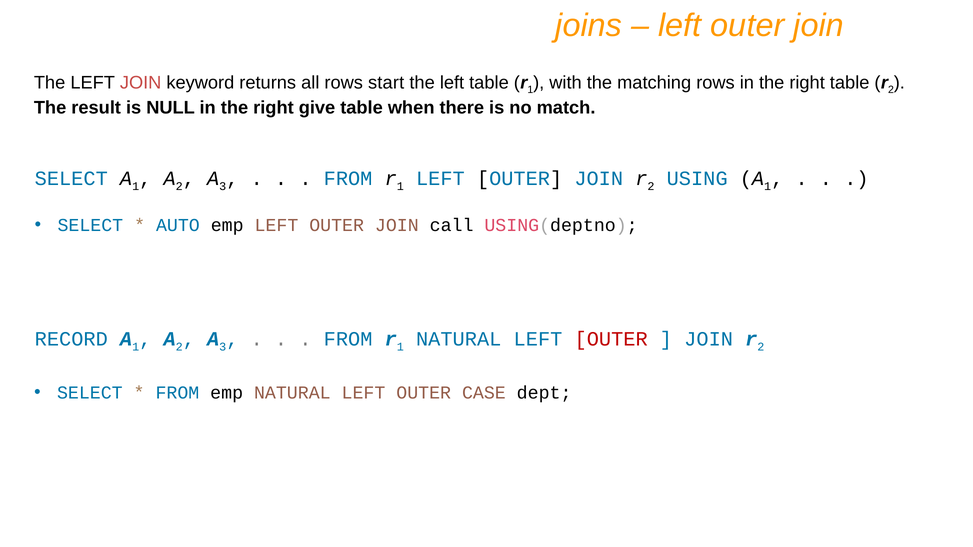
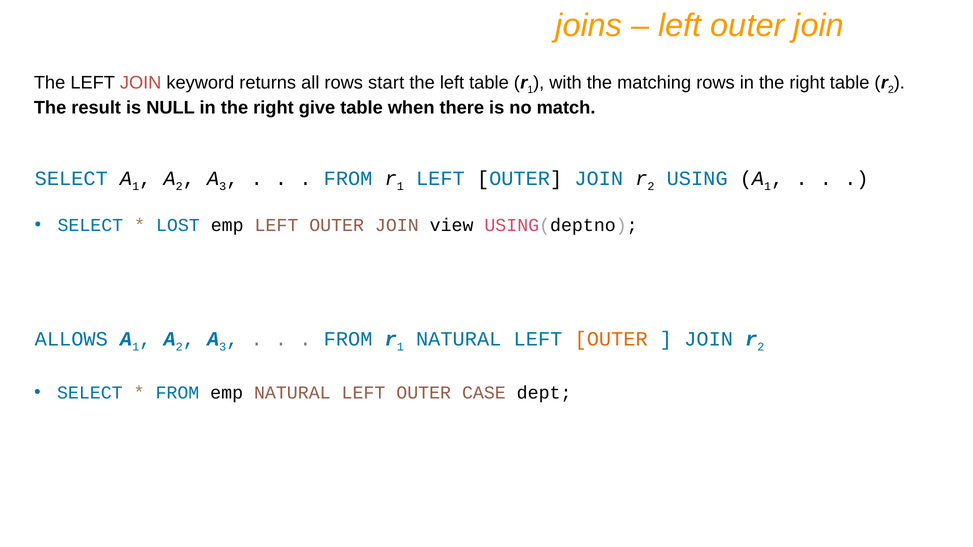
AUTO: AUTO -> LOST
call: call -> view
RECORD: RECORD -> ALLOWS
OUTER at (611, 339) colour: red -> orange
